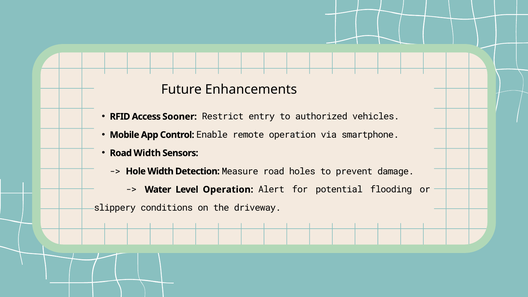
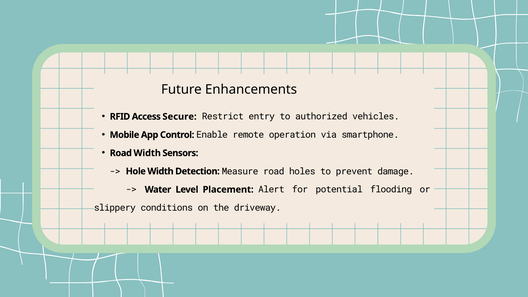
Sooner: Sooner -> Secure
Level Operation: Operation -> Placement
